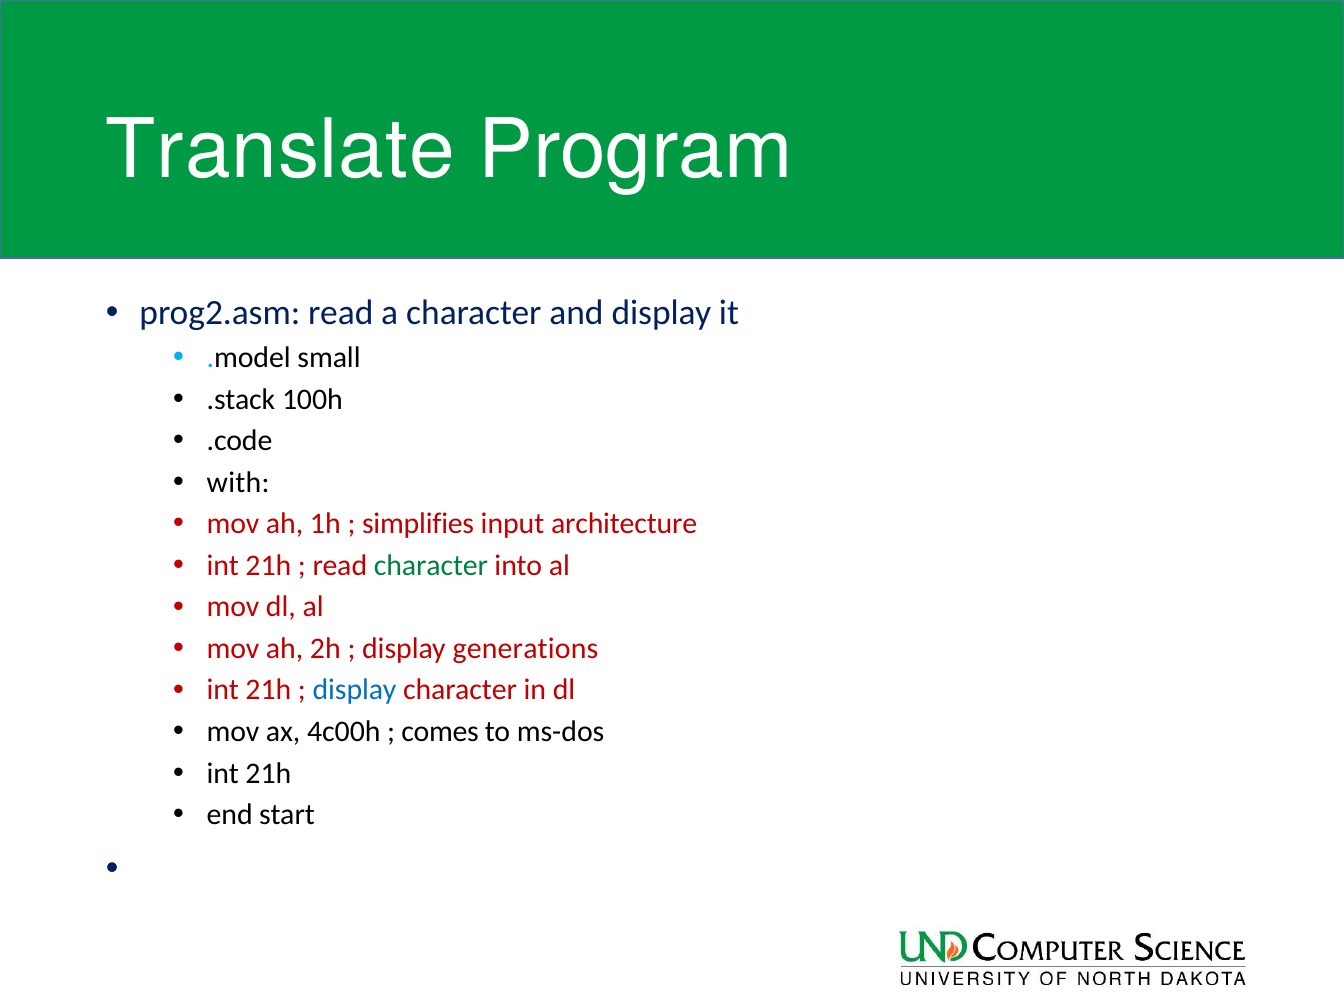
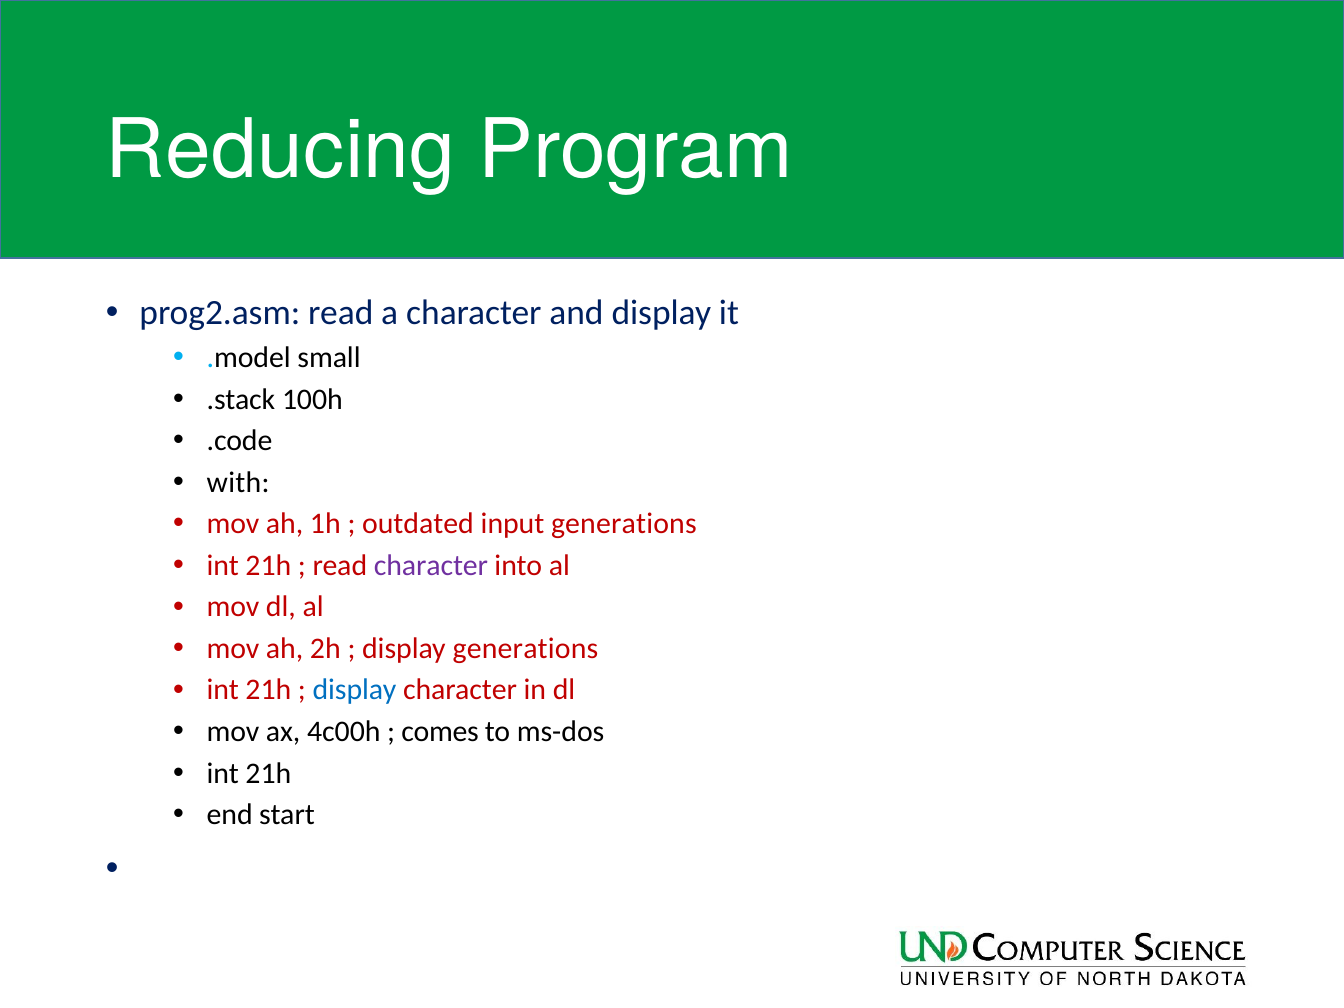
Translate: Translate -> Reducing
simplifies: simplifies -> outdated
input architecture: architecture -> generations
character at (431, 566) colour: green -> purple
